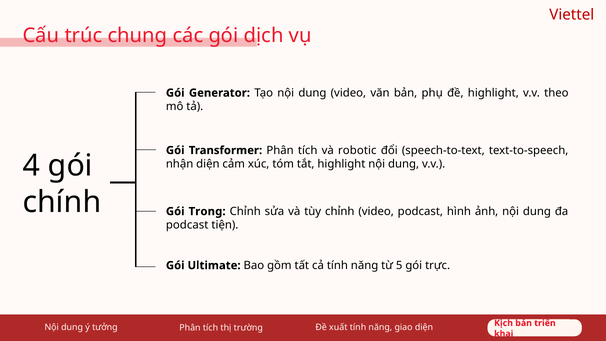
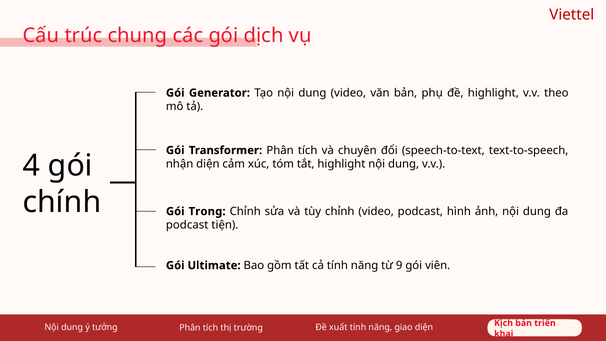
robotic: robotic -> chuyên
5: 5 -> 9
trực: trực -> viên
